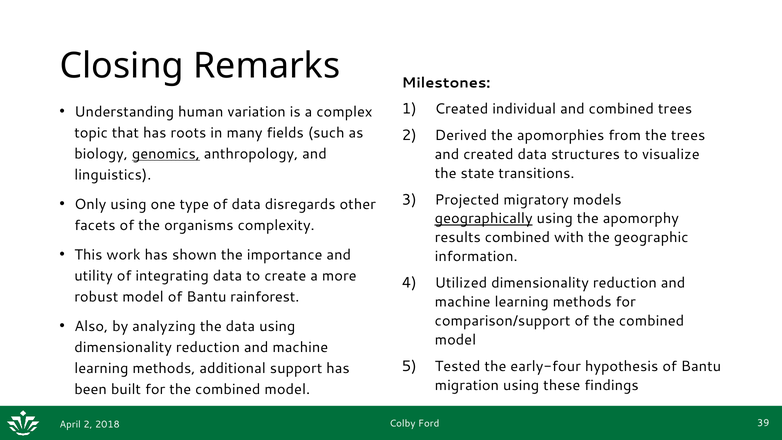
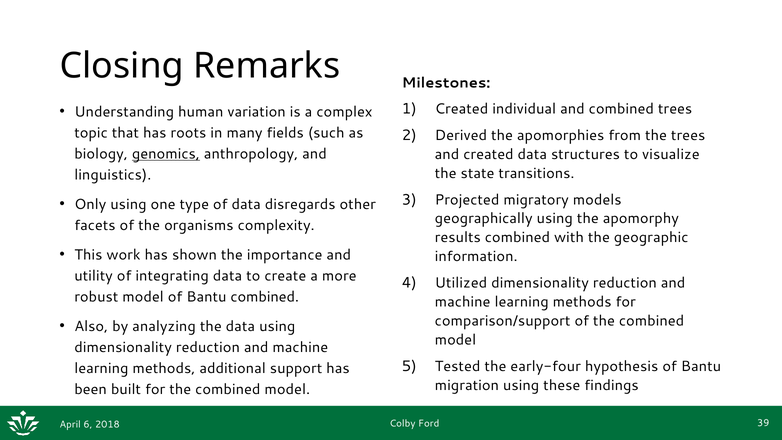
geographically underline: present -> none
Bantu rainforest: rainforest -> combined
April 2: 2 -> 6
